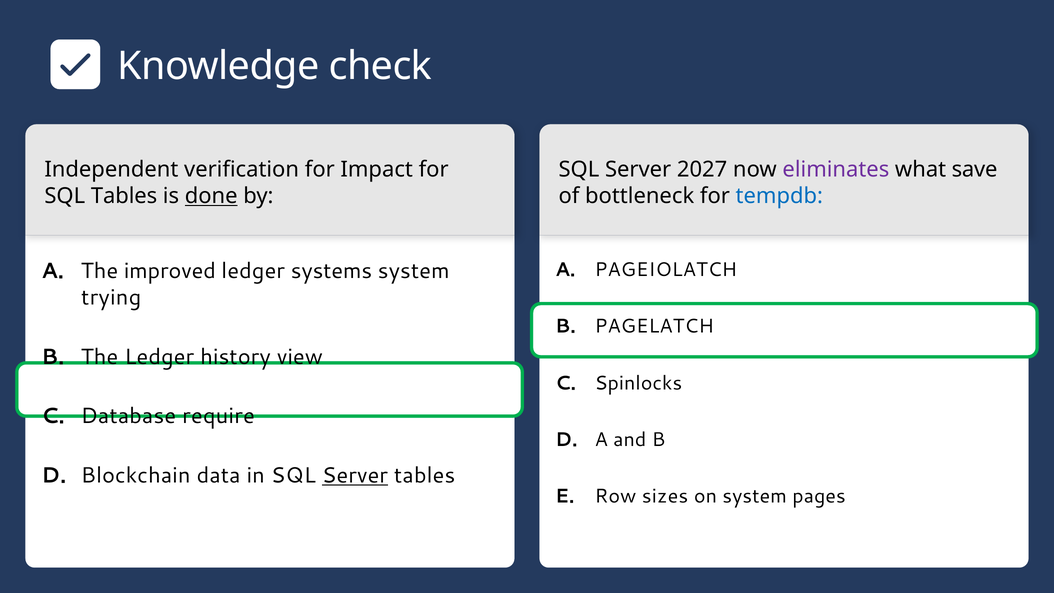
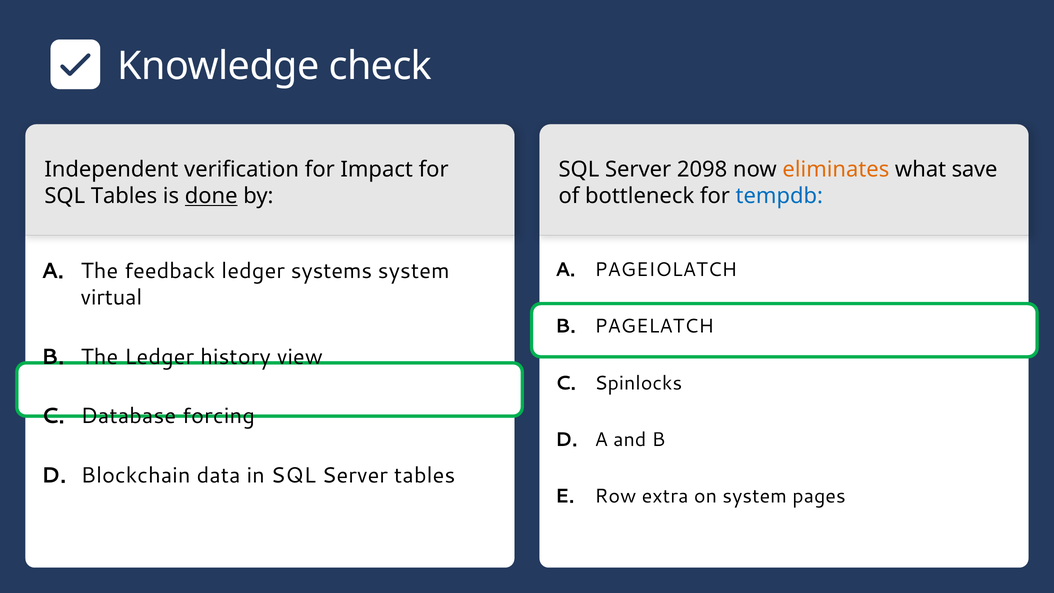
2027: 2027 -> 2098
eliminates colour: purple -> orange
improved: improved -> feedback
trying: trying -> virtual
require: require -> forcing
Server at (355, 475) underline: present -> none
sizes: sizes -> extra
